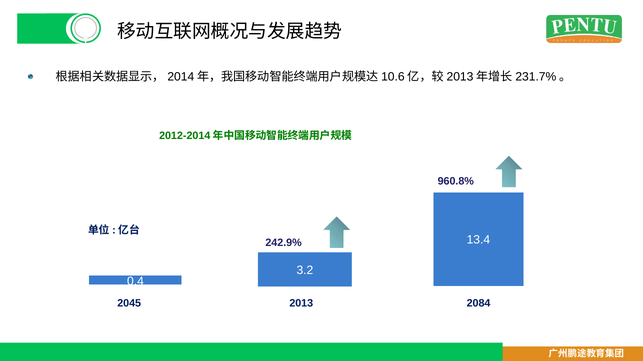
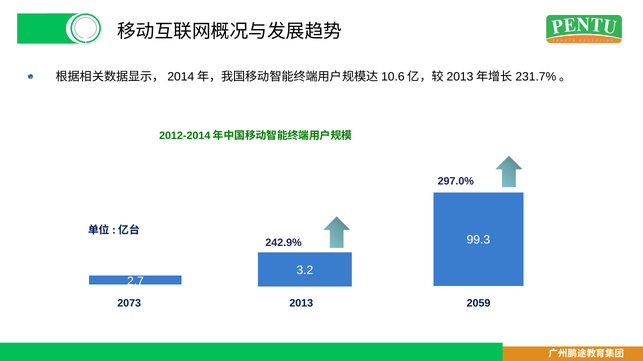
960.8%: 960.8% -> 297.0%
13.4: 13.4 -> 99.3
0.4: 0.4 -> 2.7
2045: 2045 -> 2073
2084: 2084 -> 2059
